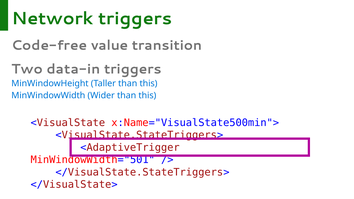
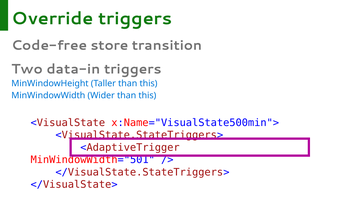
Network: Network -> Override
value: value -> store
